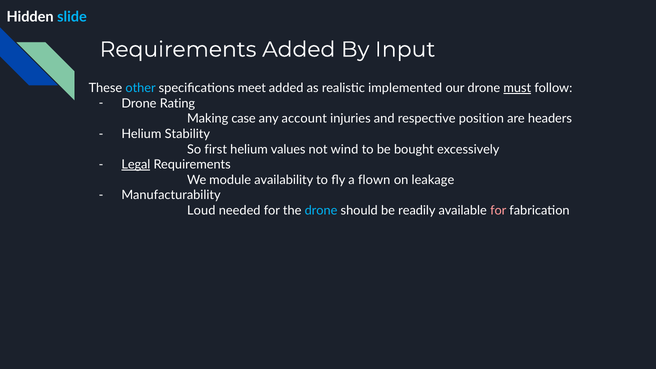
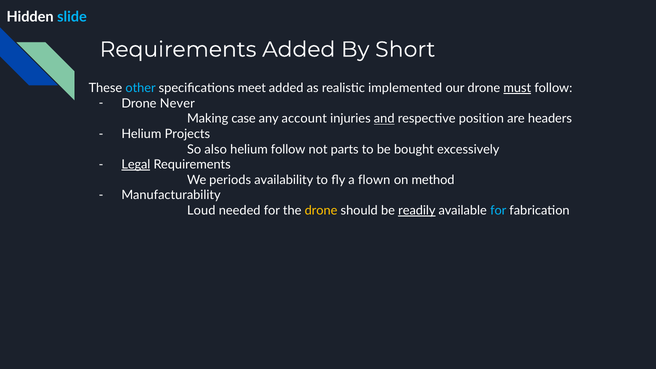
Input: Input -> Short
Rating: Rating -> Never
and underline: none -> present
Stability: Stability -> Projects
first: first -> also
helium values: values -> follow
wind: wind -> parts
module: module -> periods
leakage: leakage -> method
drone at (321, 211) colour: light blue -> yellow
readily underline: none -> present
for at (498, 211) colour: pink -> light blue
